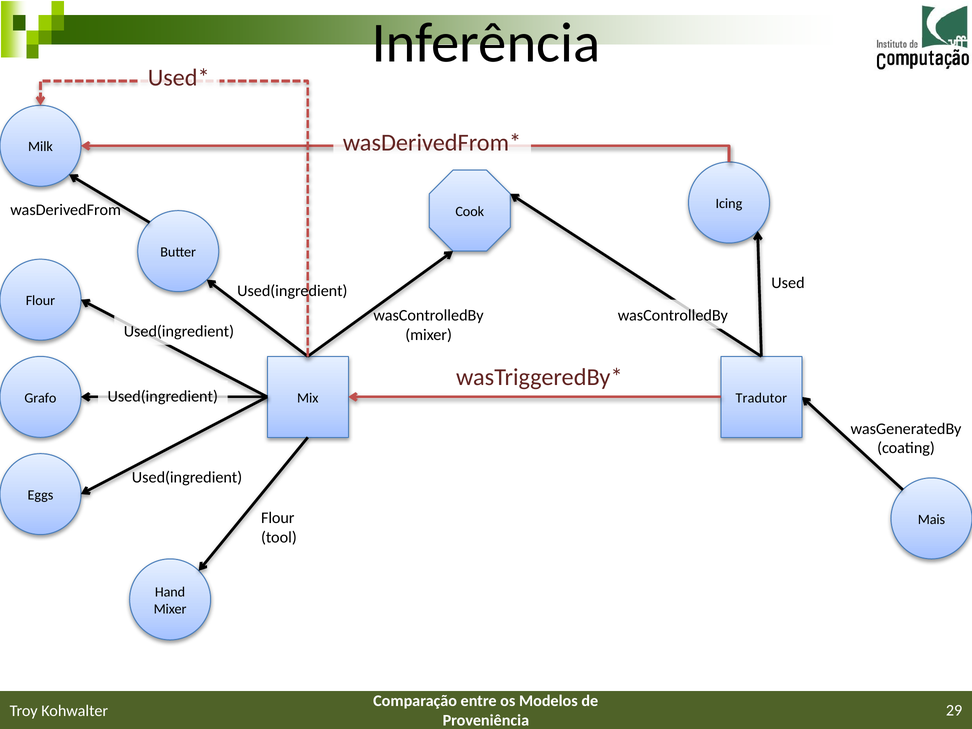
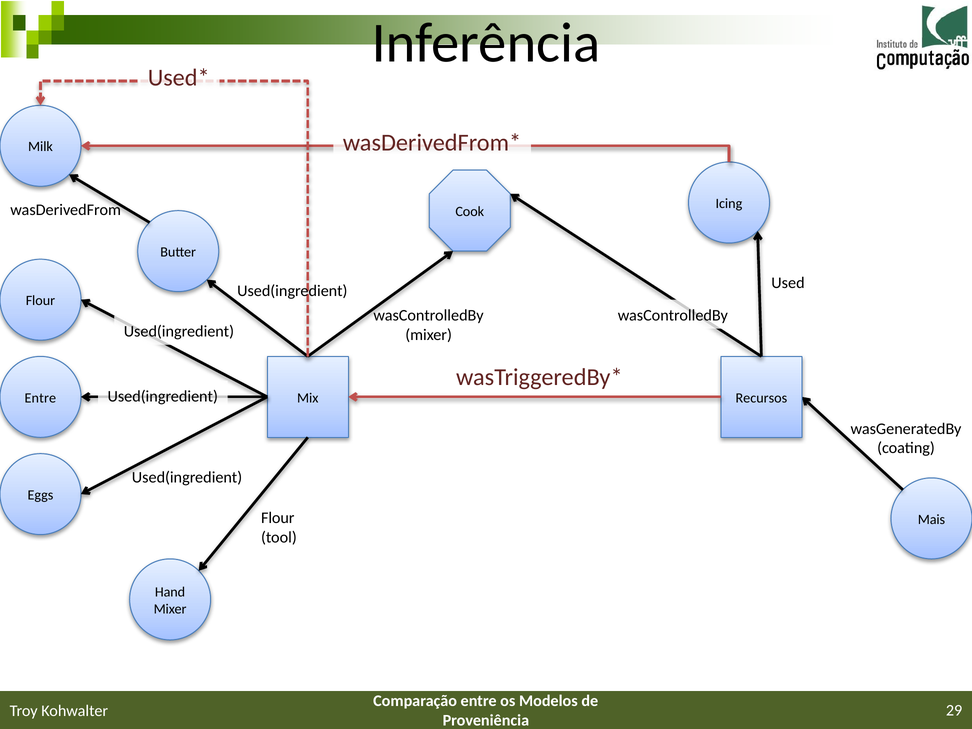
Tradutor: Tradutor -> Recursos
Grafo at (40, 398): Grafo -> Entre
